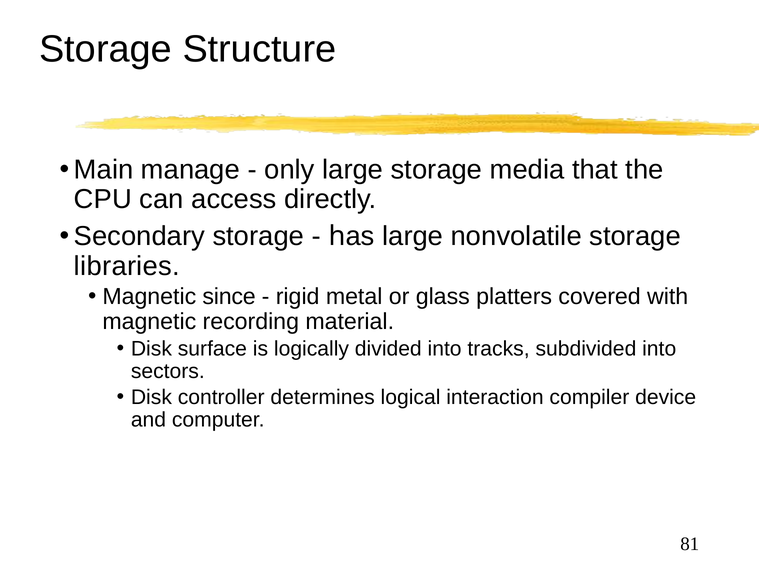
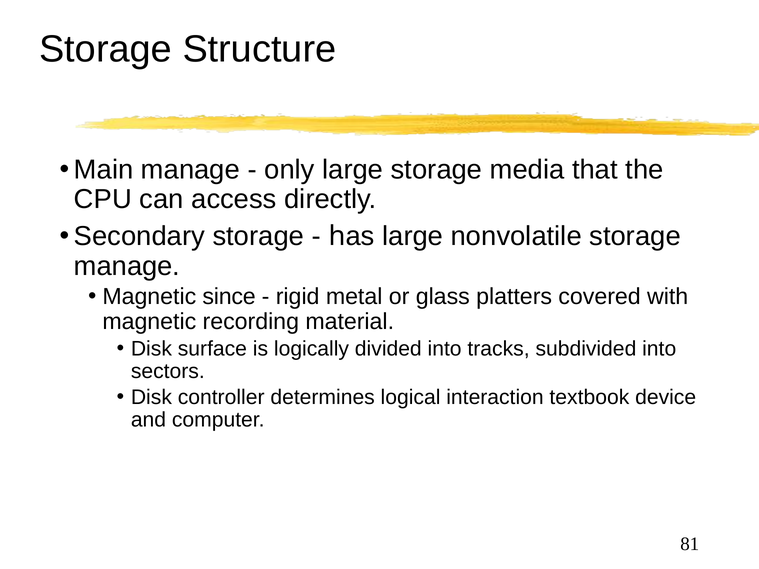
libraries at (127, 266): libraries -> manage
compiler: compiler -> textbook
